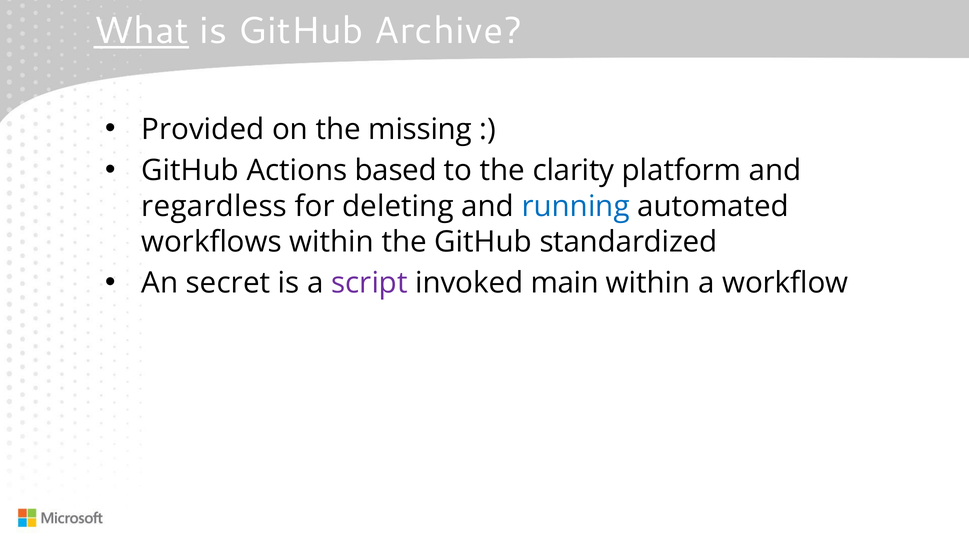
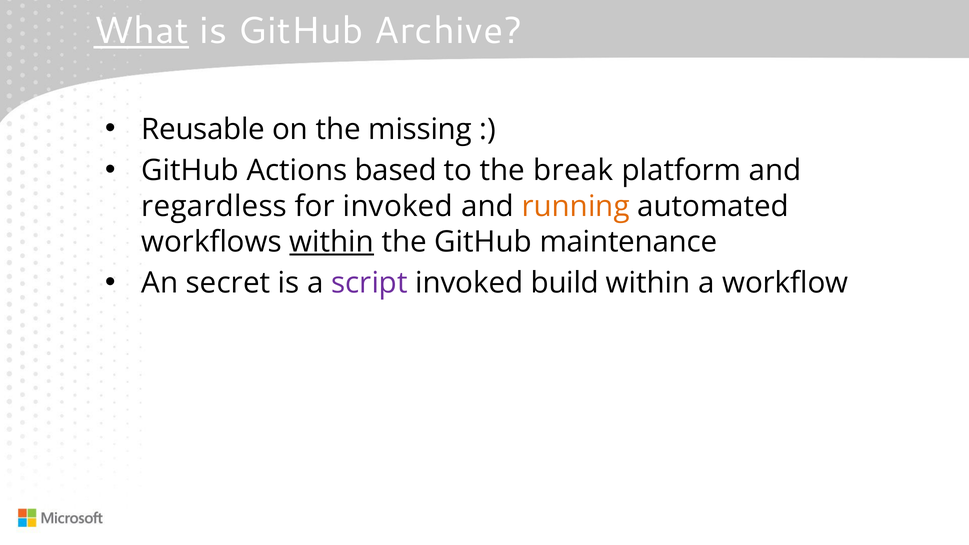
Provided: Provided -> Reusable
clarity: clarity -> break
for deleting: deleting -> invoked
running colour: blue -> orange
within at (332, 242) underline: none -> present
standardized: standardized -> maintenance
main: main -> build
